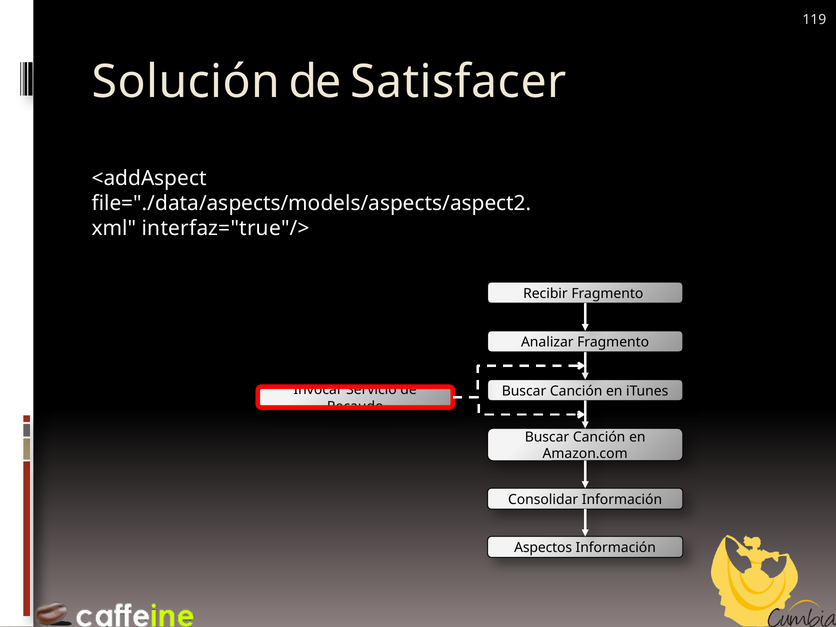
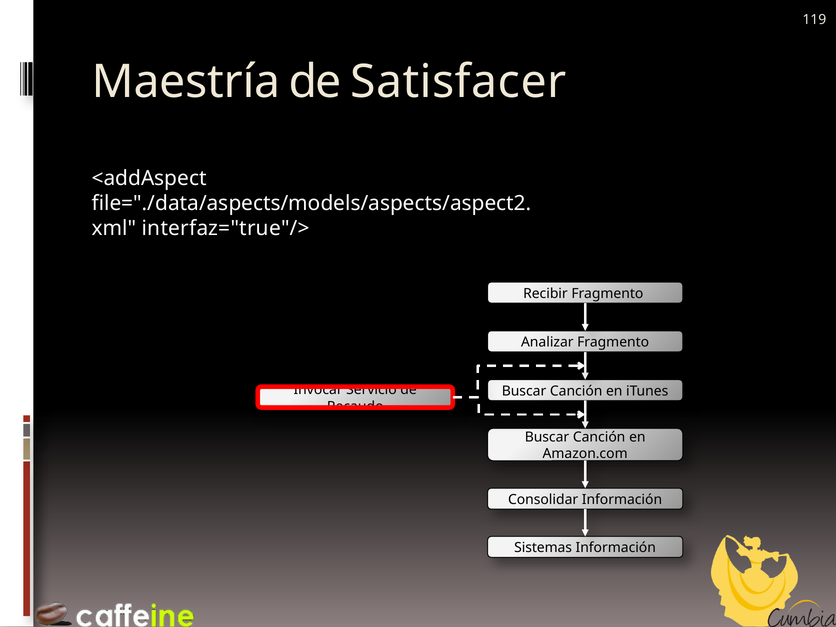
Solución: Solución -> Maestría
Aspectos: Aspectos -> Sistemas
